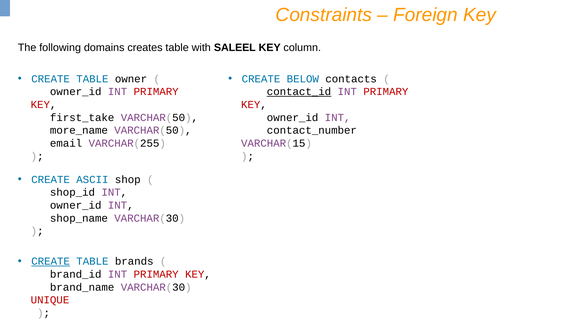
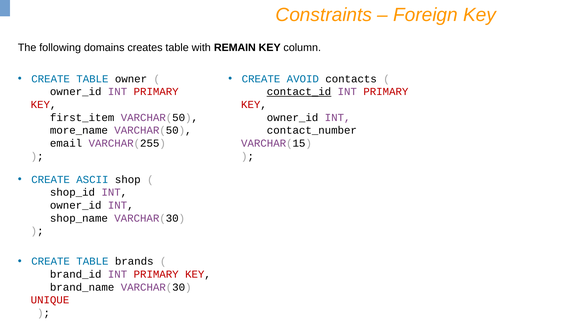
SALEEL: SALEEL -> REMAIN
BELOW: BELOW -> AVOID
first_take: first_take -> first_item
CREATE at (51, 261) underline: present -> none
